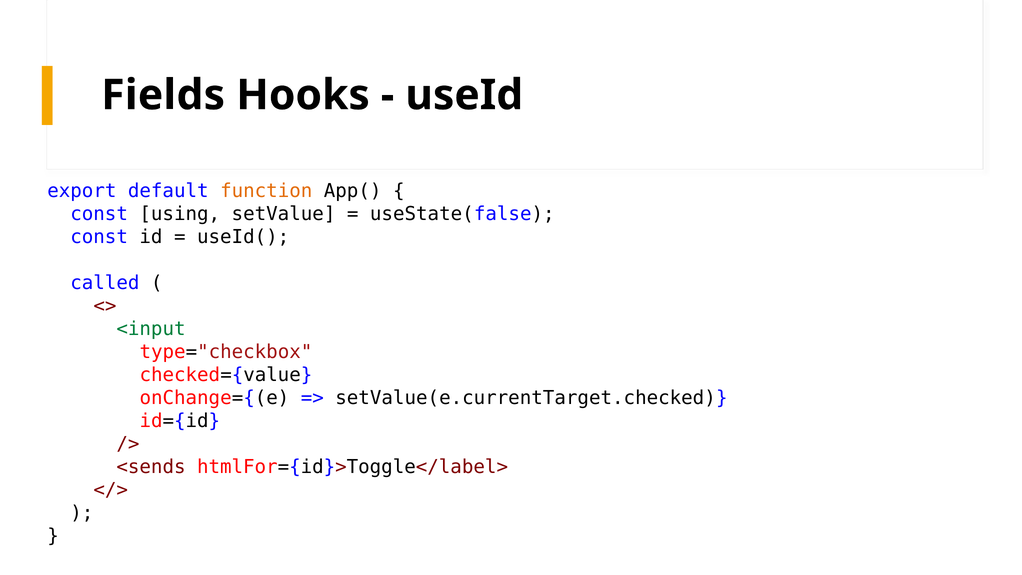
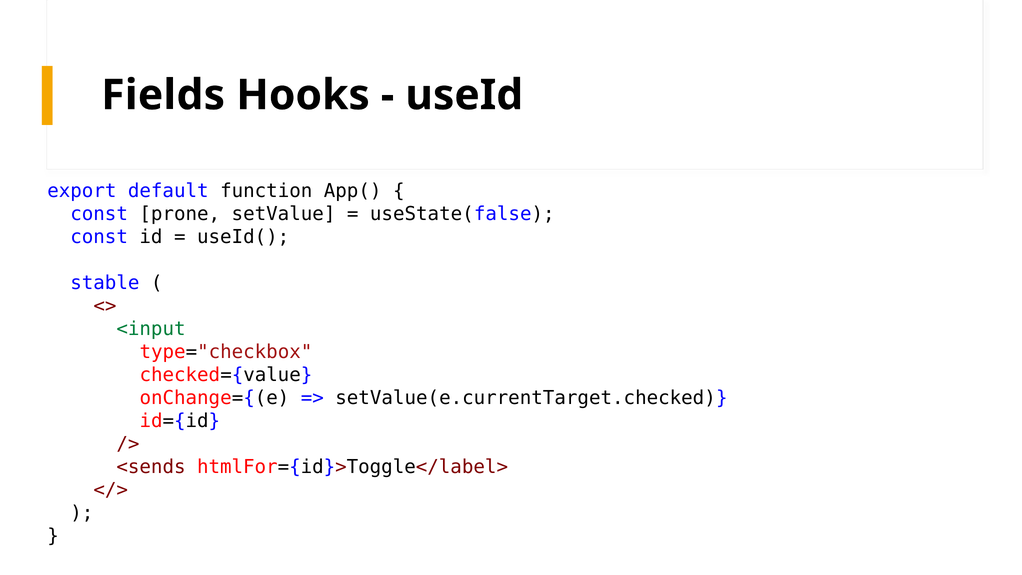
function colour: orange -> black
using: using -> prone
called: called -> stable
